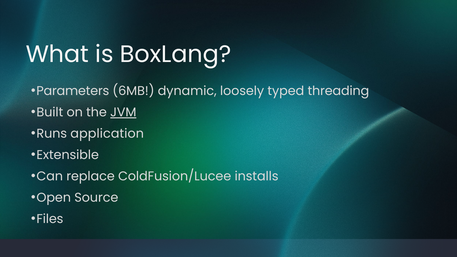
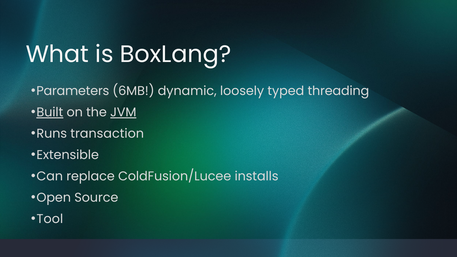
Built underline: none -> present
application: application -> transaction
Files: Files -> Tool
